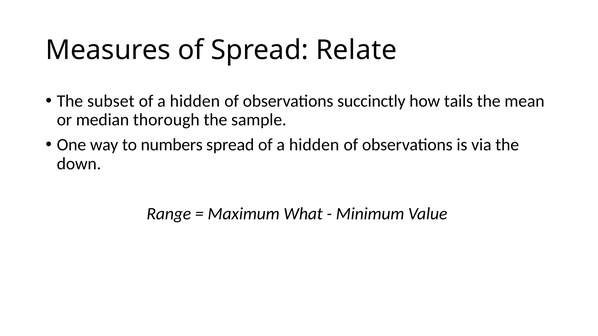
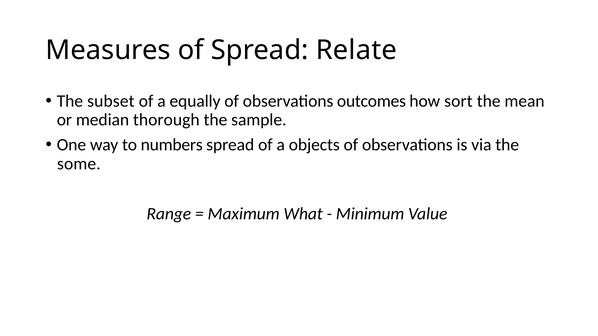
hidden at (195, 101): hidden -> equally
succinctly: succinctly -> outcomes
tails: tails -> sort
spread of a hidden: hidden -> objects
down: down -> some
